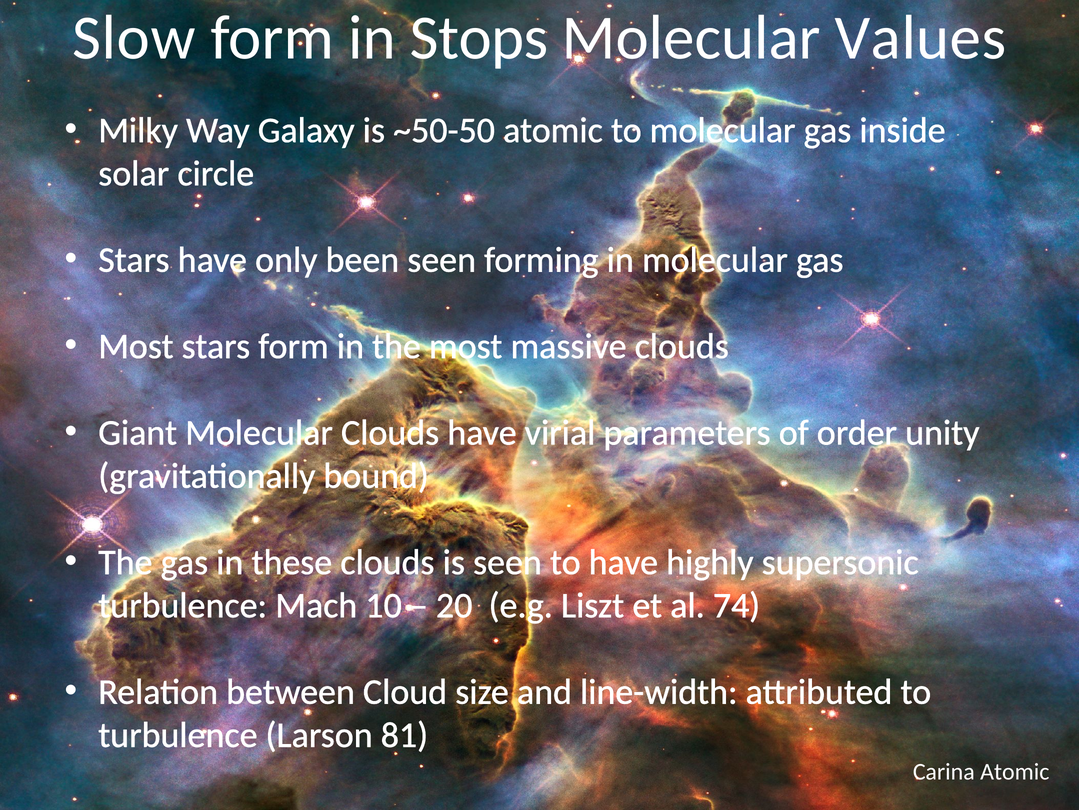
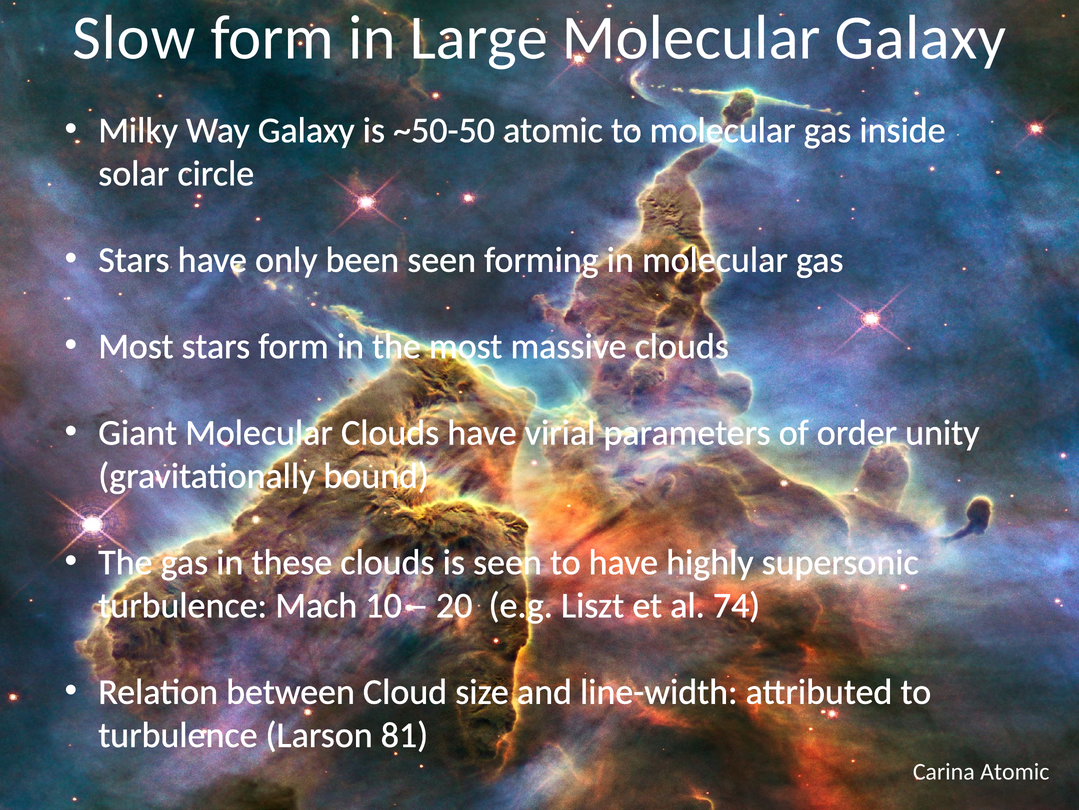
Stops: Stops -> Large
Molecular Values: Values -> Galaxy
